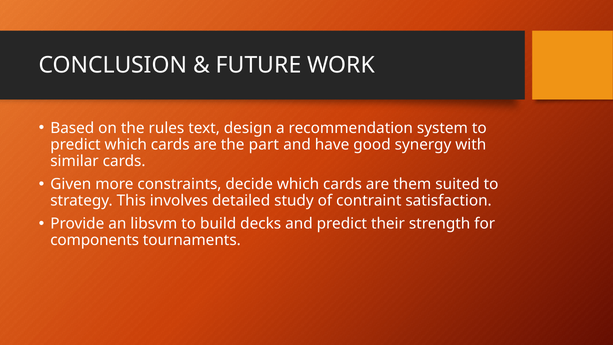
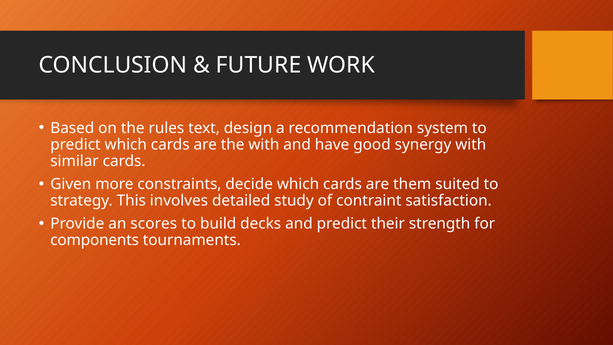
the part: part -> with
libsvm: libsvm -> scores
